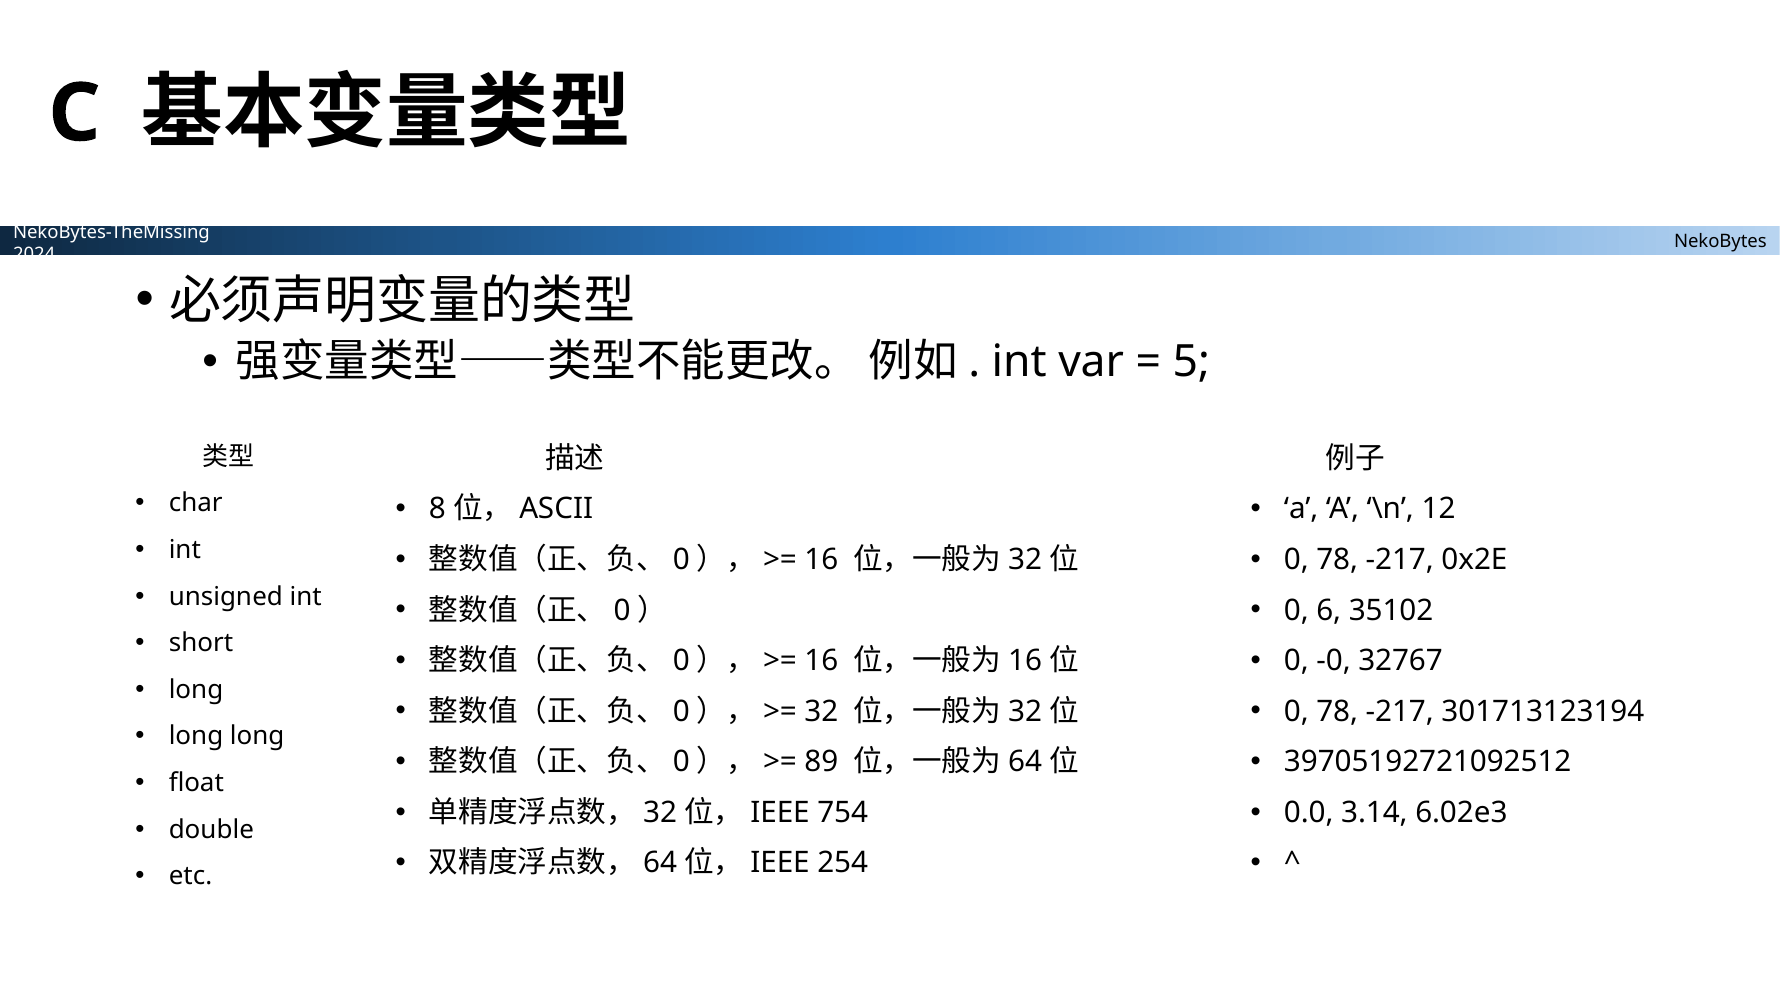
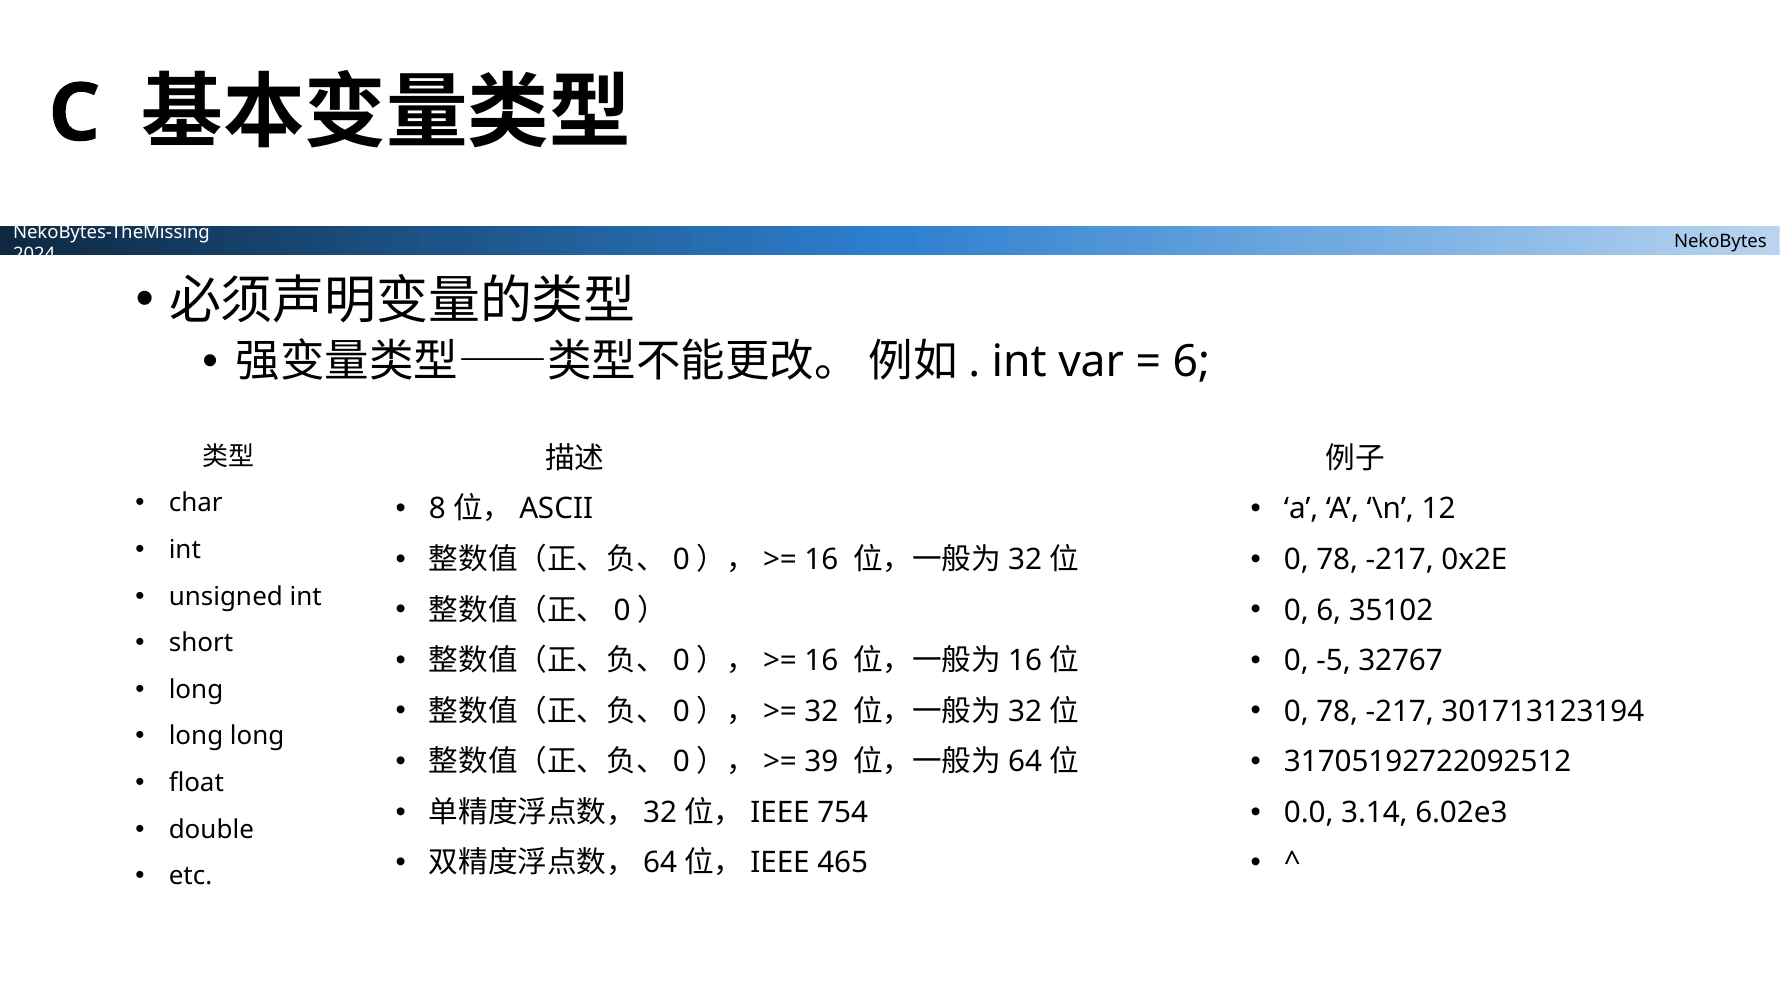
5 at (1191, 362): 5 -> 6
-0: -0 -> -5
89: 89 -> 39
39705192721092512: 39705192721092512 -> 31705192722092512
254: 254 -> 465
